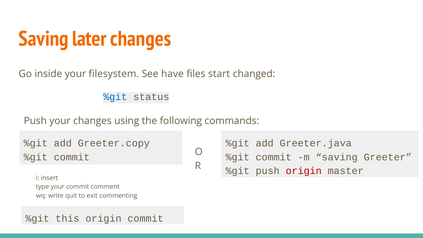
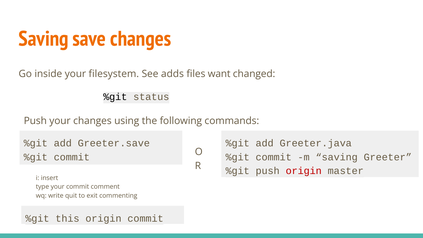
later: later -> save
have: have -> adds
start: start -> want
%git at (115, 97) colour: blue -> black
Greeter.copy: Greeter.copy -> Greeter.save
